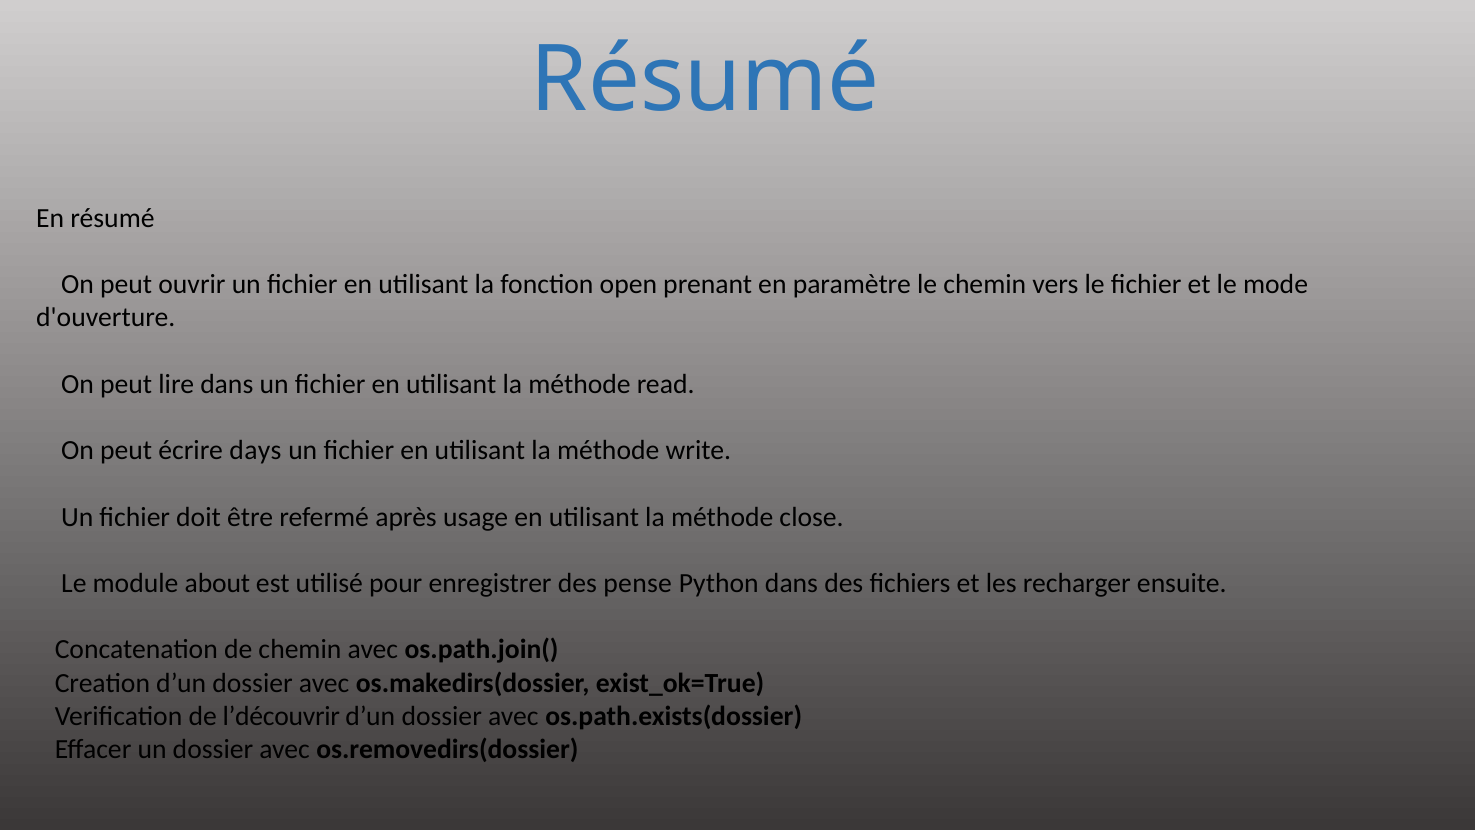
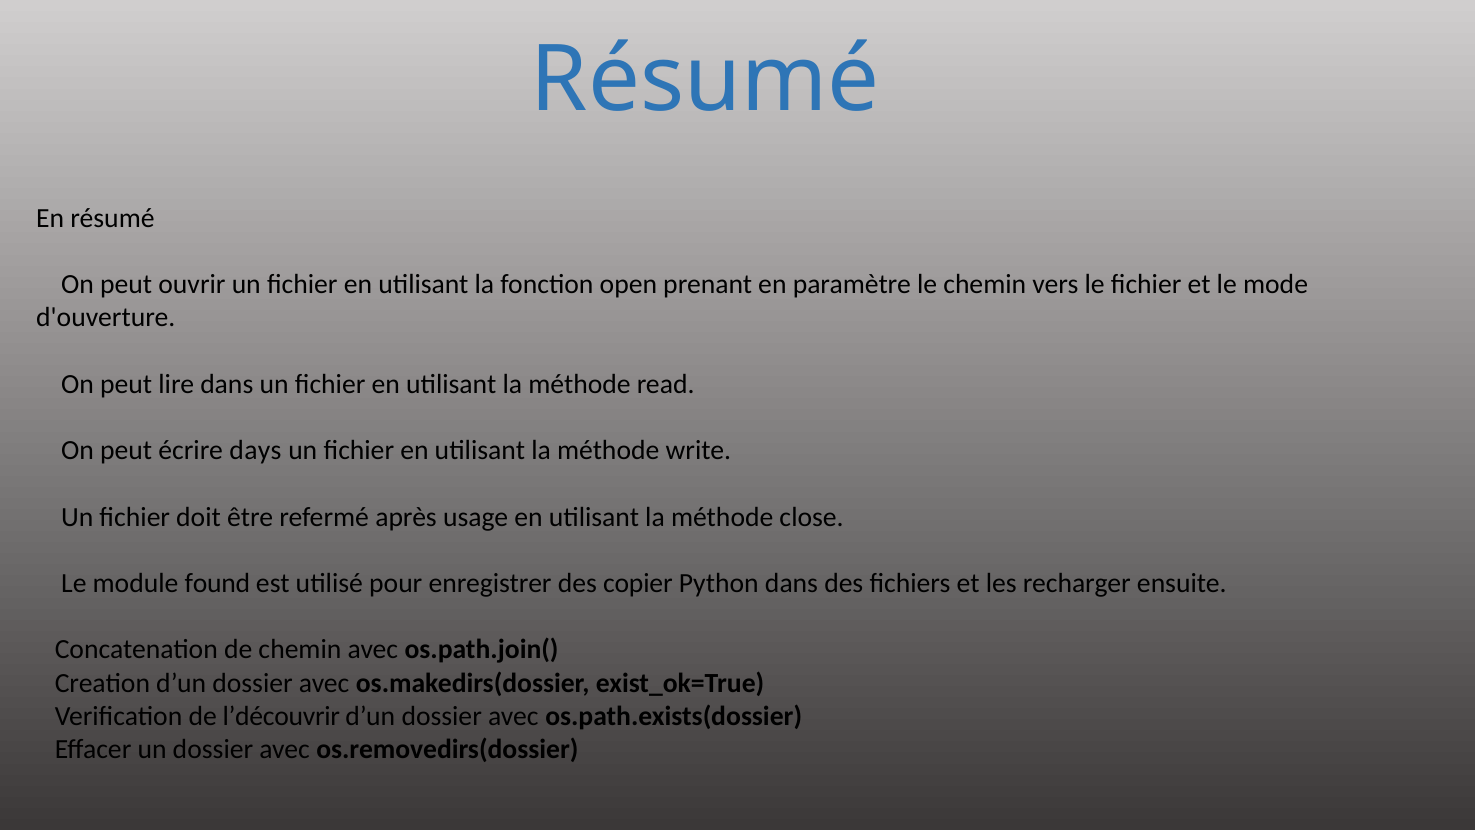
about: about -> found
pense: pense -> copier
